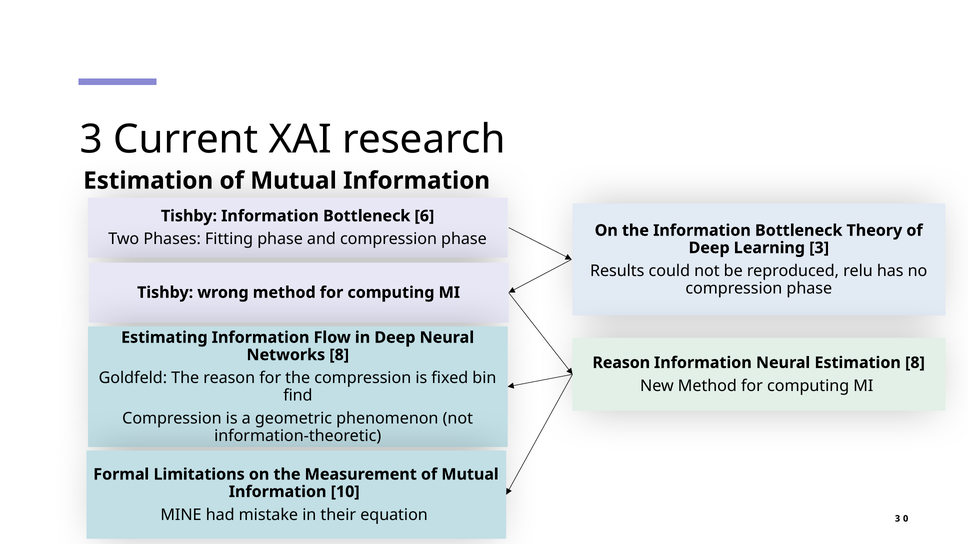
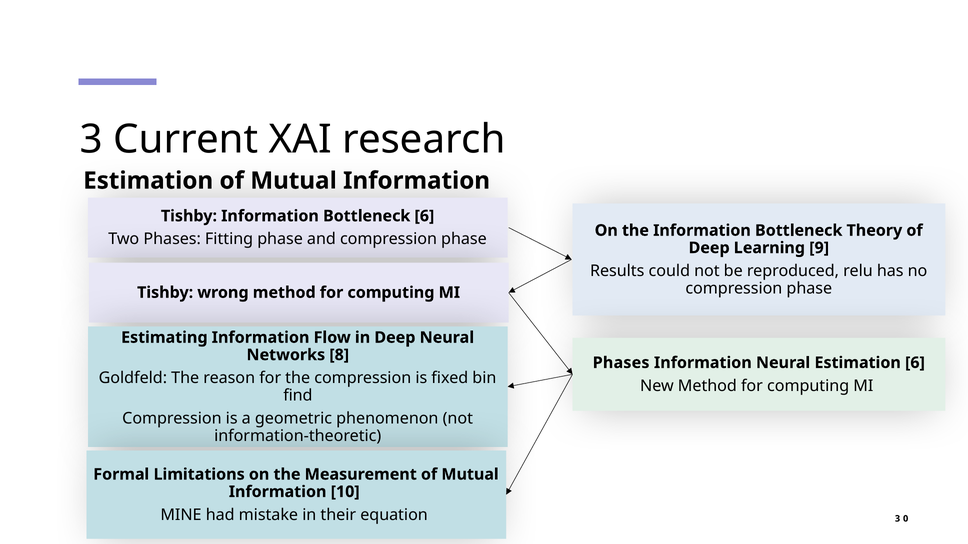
Learning 3: 3 -> 9
Reason at (621, 363): Reason -> Phases
Estimation 8: 8 -> 6
